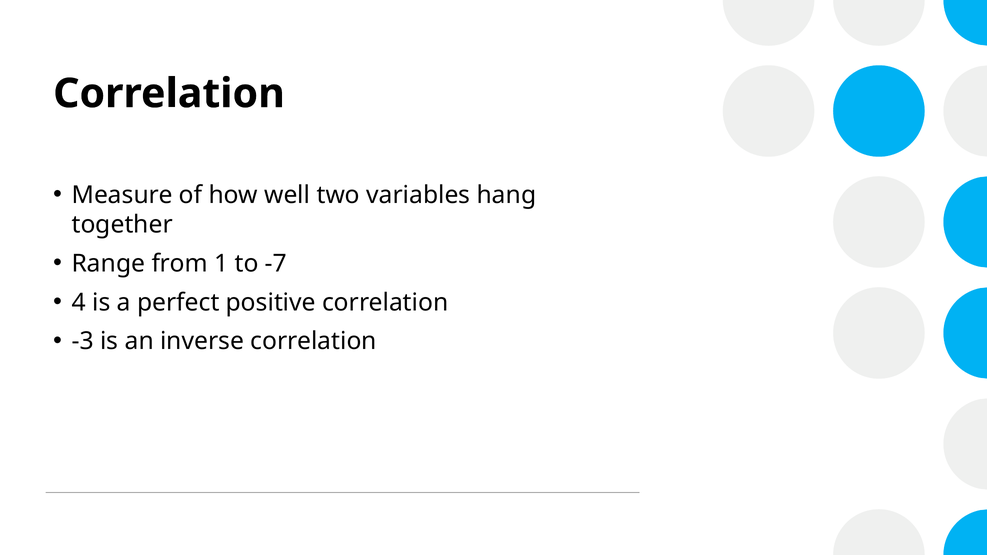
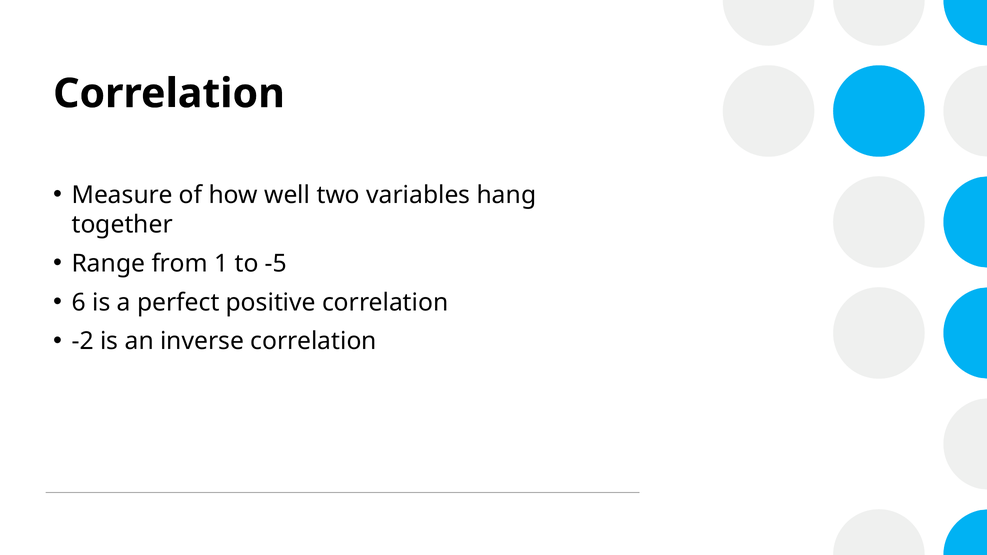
-7: -7 -> -5
4: 4 -> 6
-3: -3 -> -2
